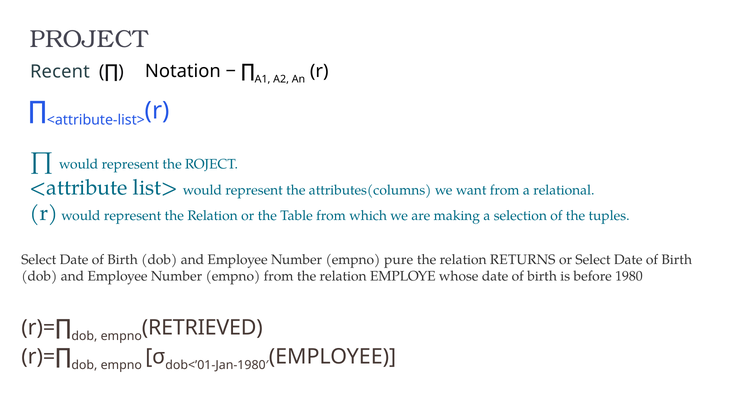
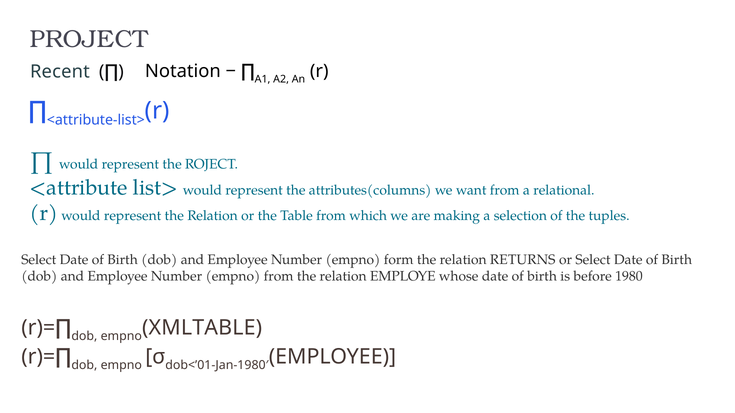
pure: pure -> form
RETRIEVED: RETRIEVED -> XMLTABLE
